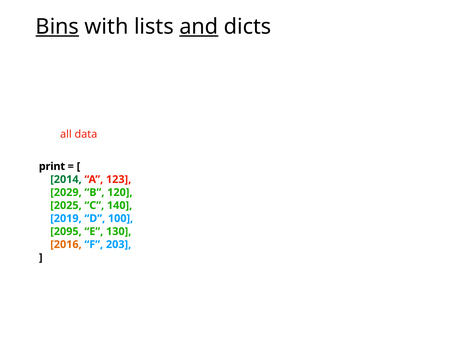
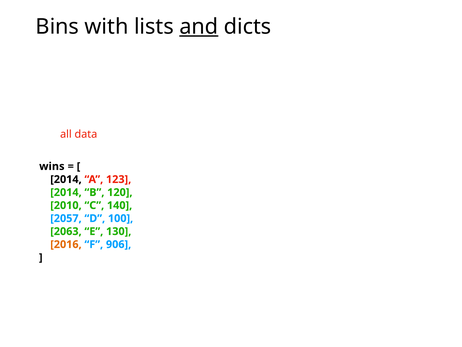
Bins underline: present -> none
print: print -> wins
2014 at (66, 179) colour: green -> black
2029 at (66, 192): 2029 -> 2014
2025: 2025 -> 2010
2019: 2019 -> 2057
2095: 2095 -> 2063
203: 203 -> 906
